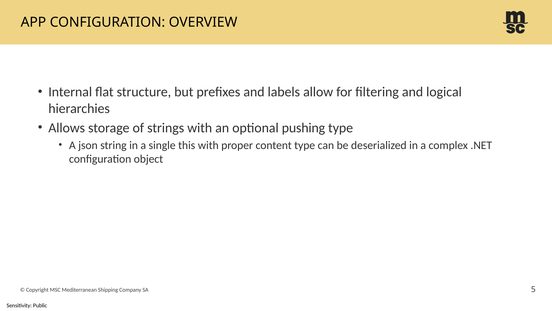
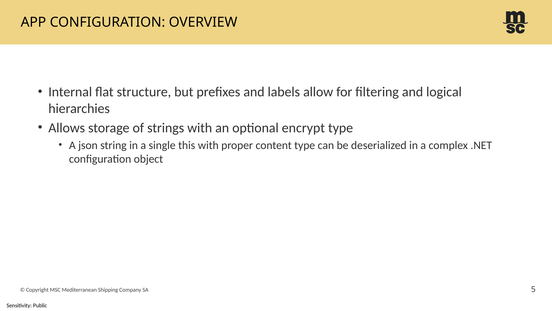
pushing: pushing -> encrypt
